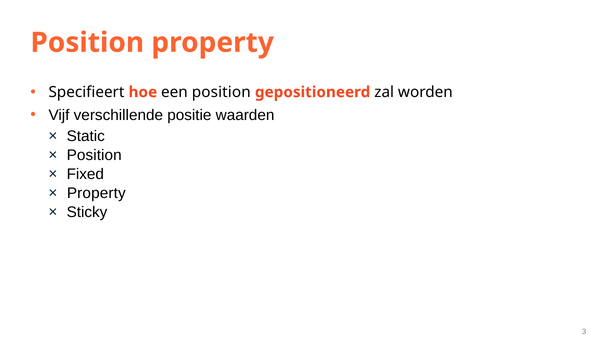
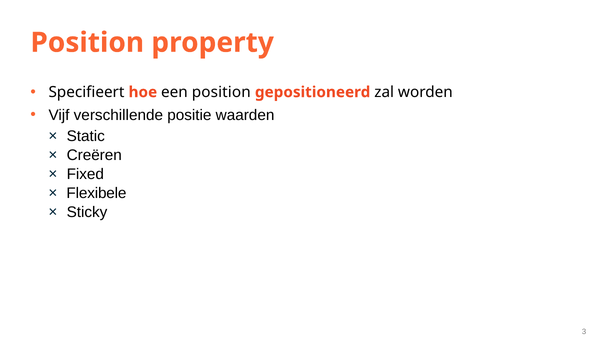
Position at (94, 155): Position -> Creëren
Property at (96, 193): Property -> Flexibele
